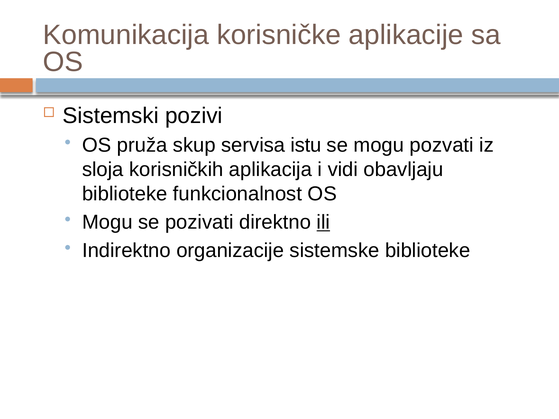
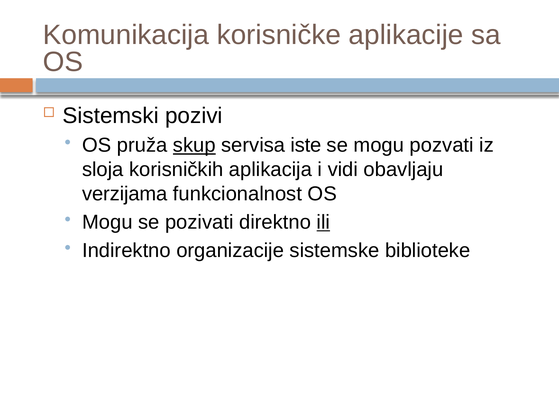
skup underline: none -> present
istu: istu -> iste
biblioteke at (125, 194): biblioteke -> verzijama
